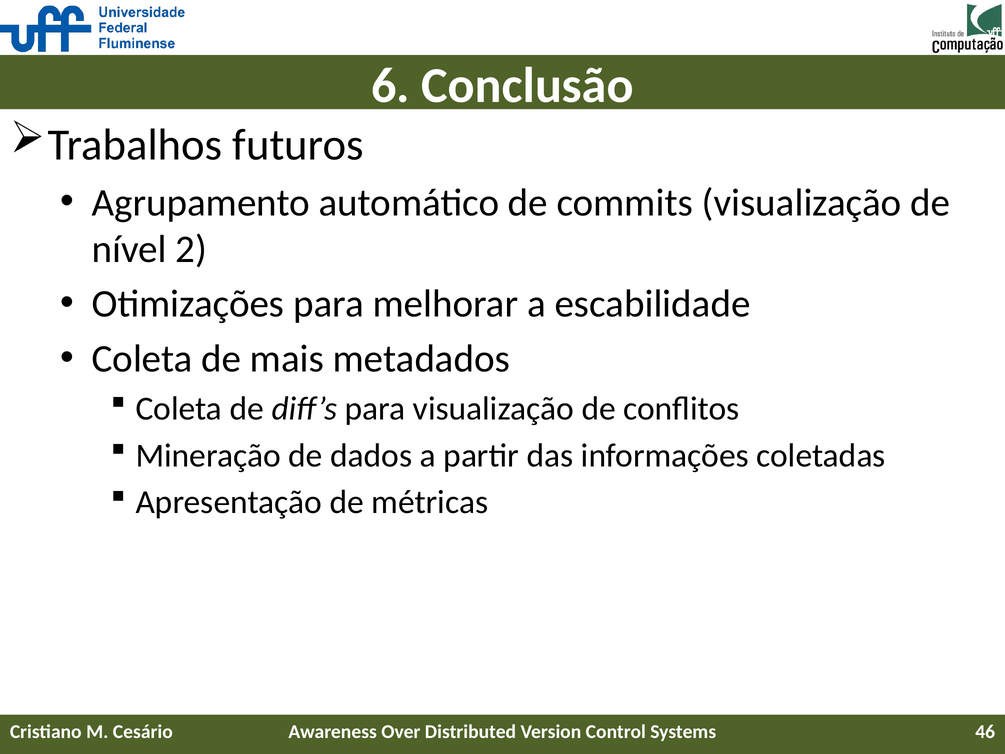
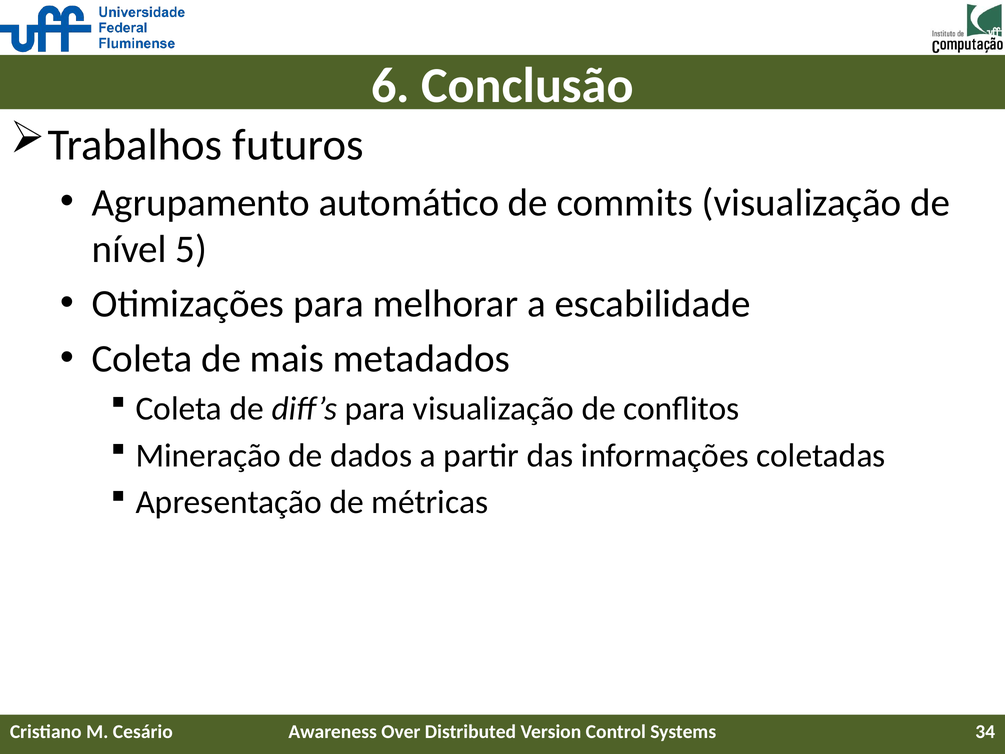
2: 2 -> 5
46: 46 -> 34
